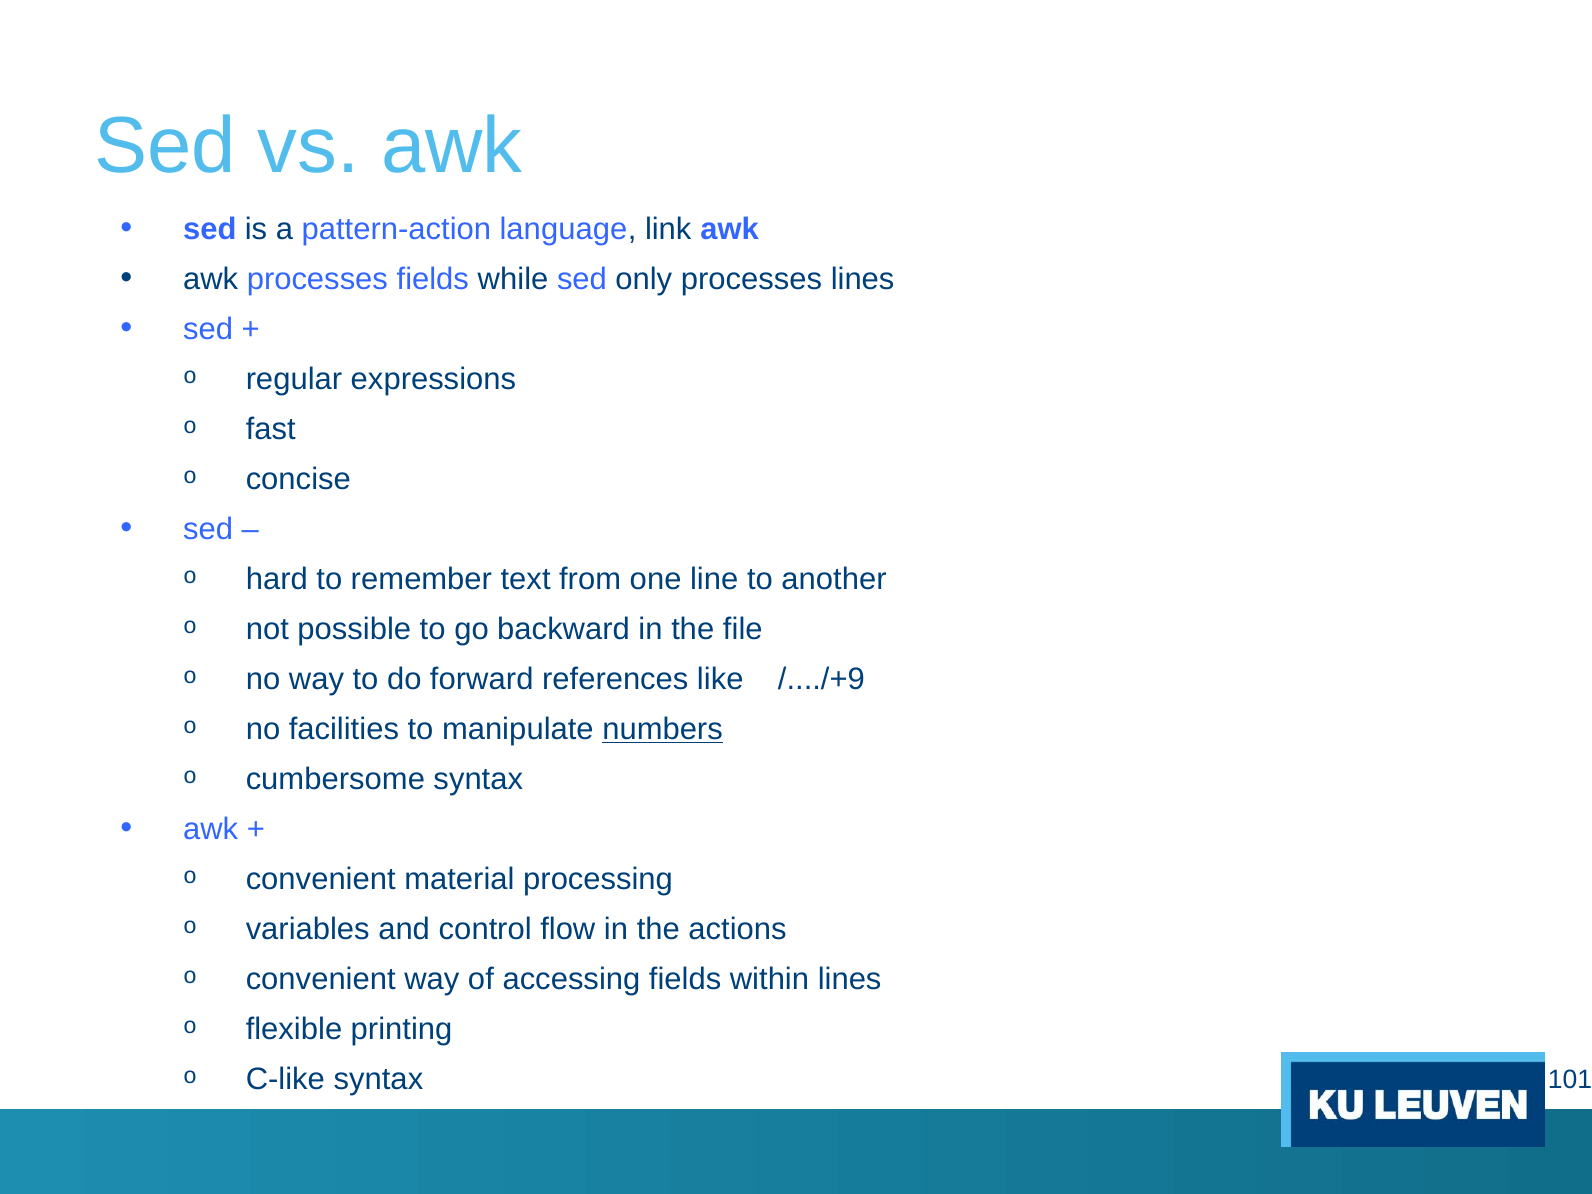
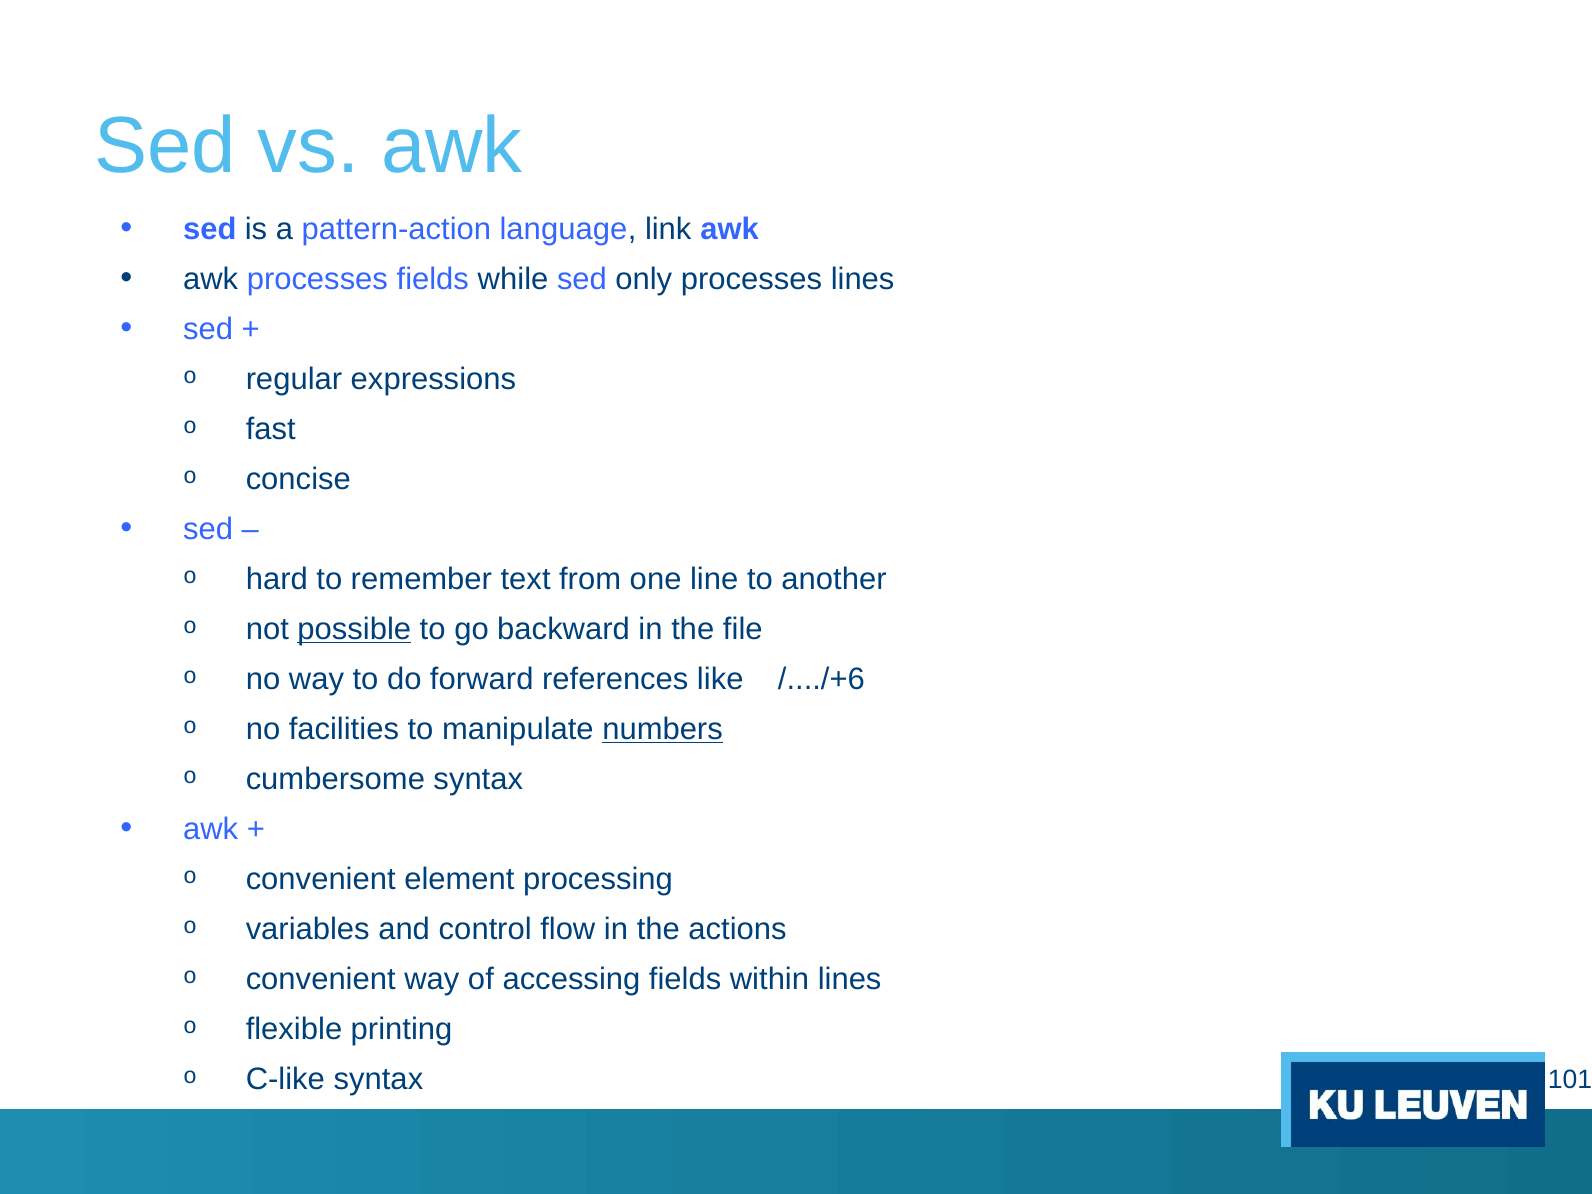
possible underline: none -> present
/..../+9: /..../+9 -> /..../+6
material: material -> element
